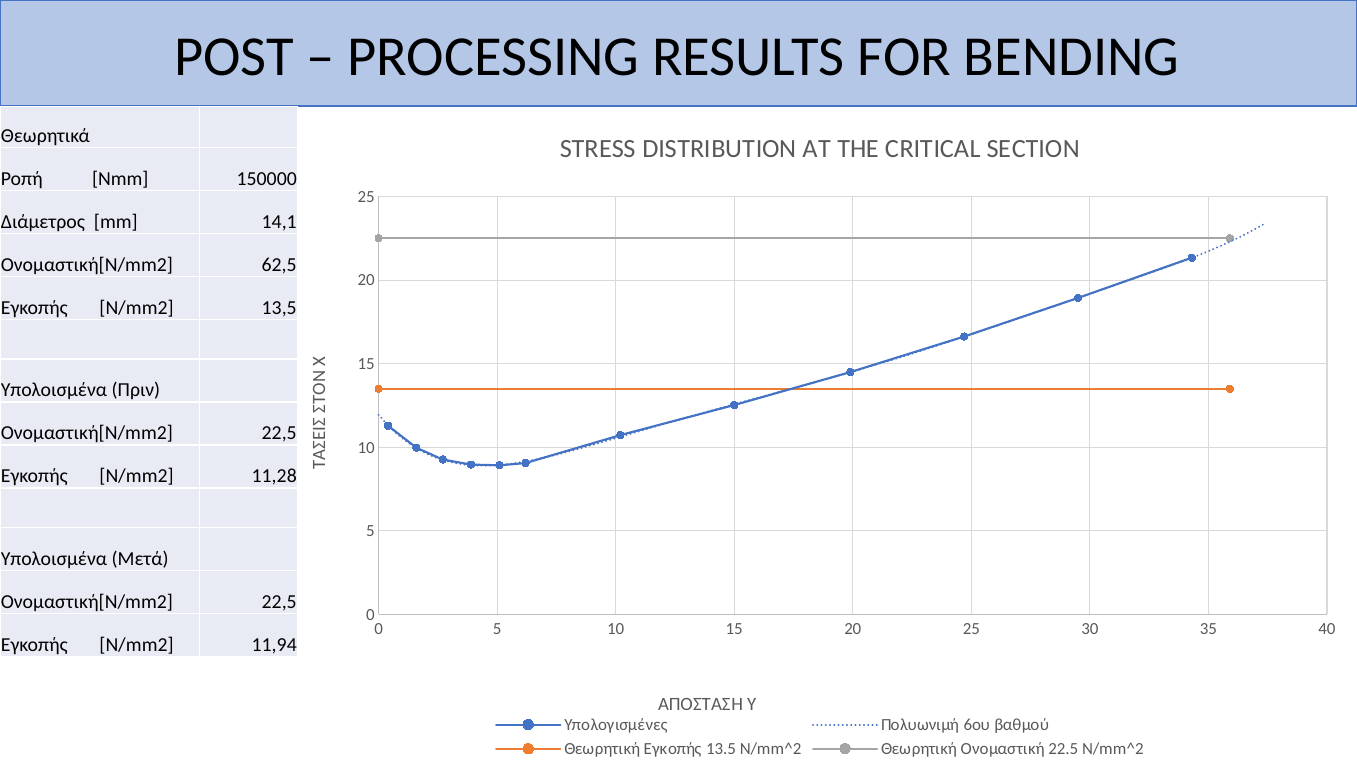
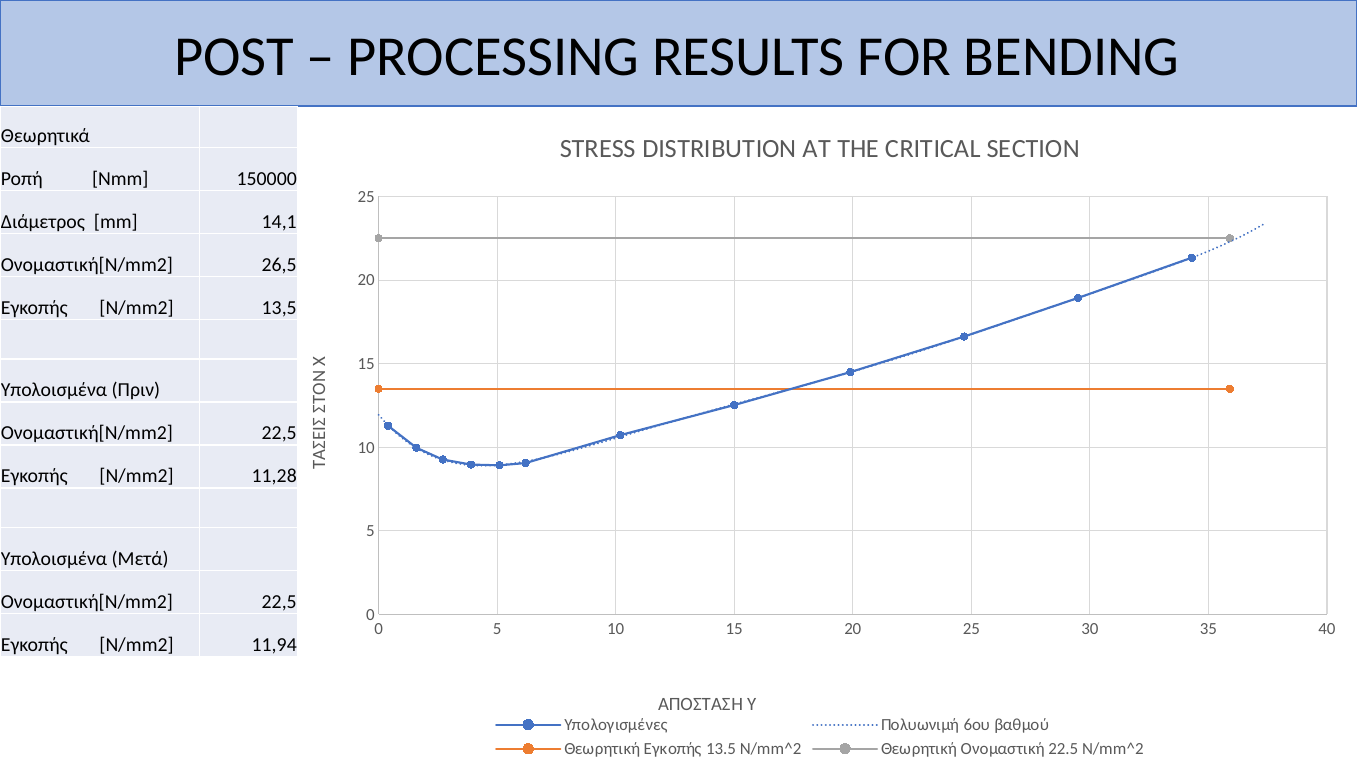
62,5: 62,5 -> 26,5
